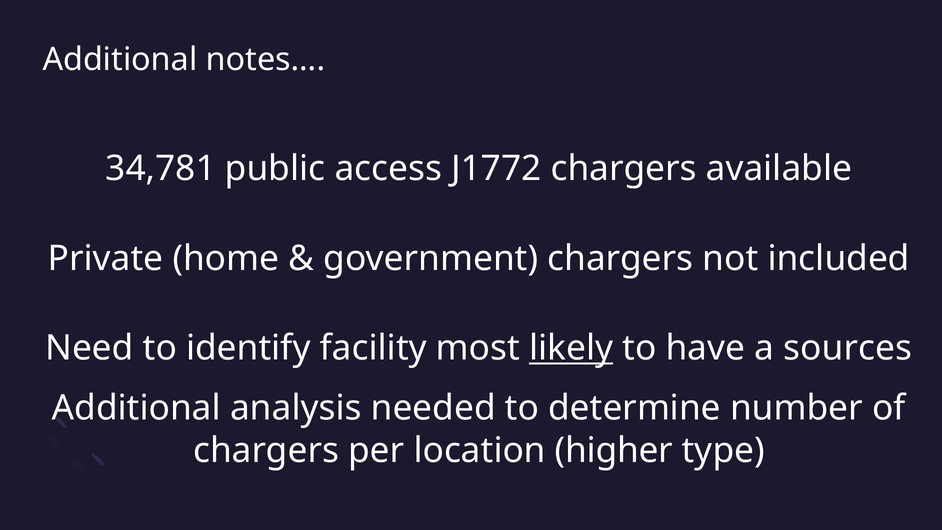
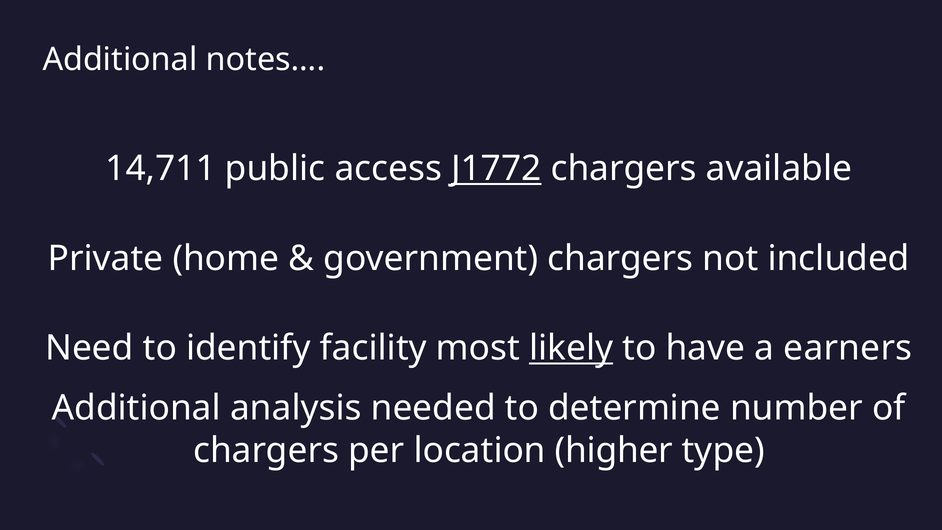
34,781: 34,781 -> 14,711
J1772 underline: none -> present
sources: sources -> earners
